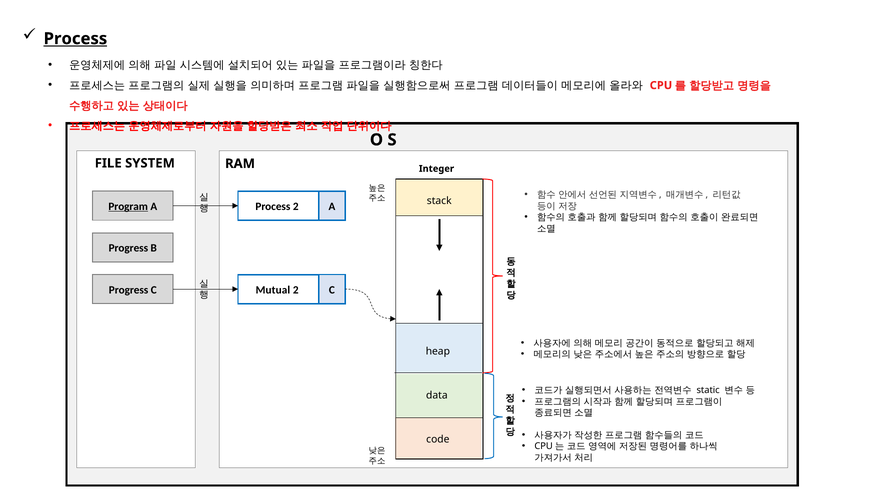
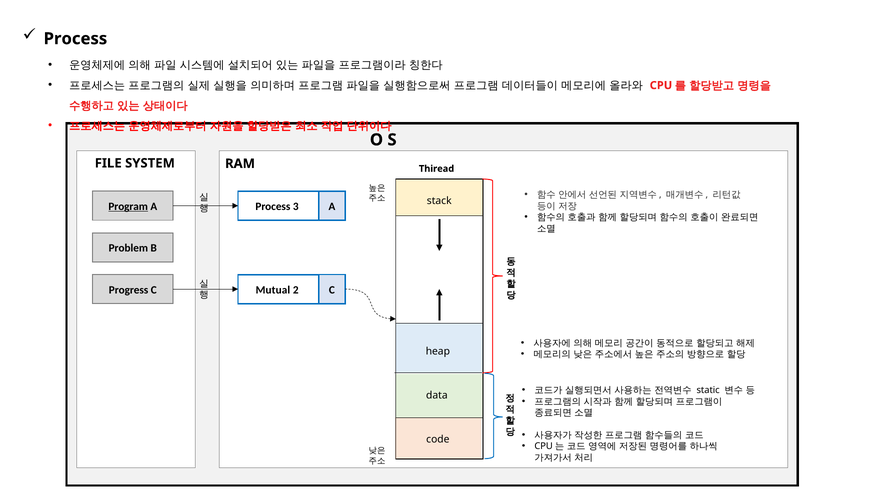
Process at (75, 39) underline: present -> none
Integer: Integer -> Thiread
Process 2: 2 -> 3
Progress at (128, 248): Progress -> Problem
